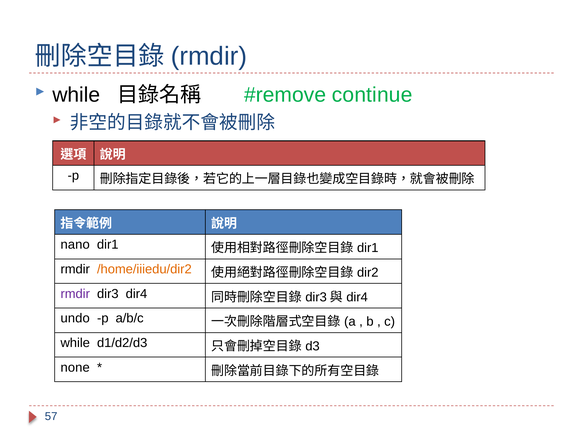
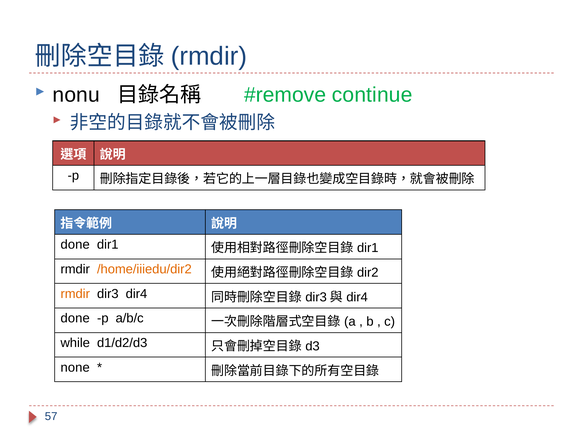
while at (76, 95): while -> nonu
nano at (75, 244): nano -> done
rmdir at (75, 293) colour: purple -> orange
undo at (75, 318): undo -> done
